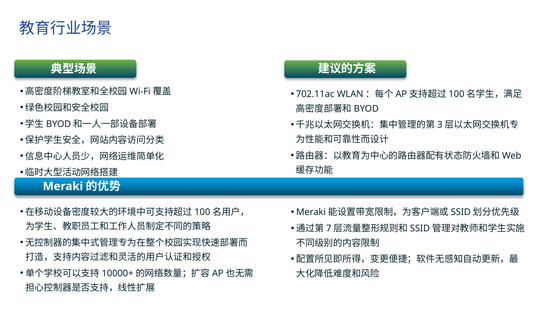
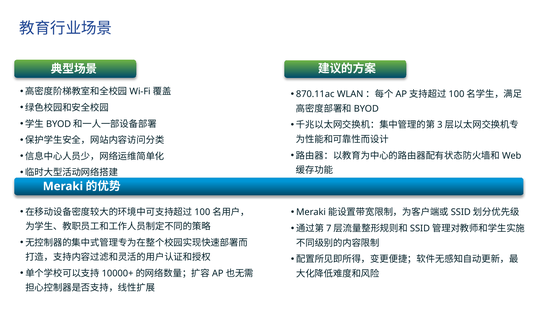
702.11ac: 702.11ac -> 870.11ac
